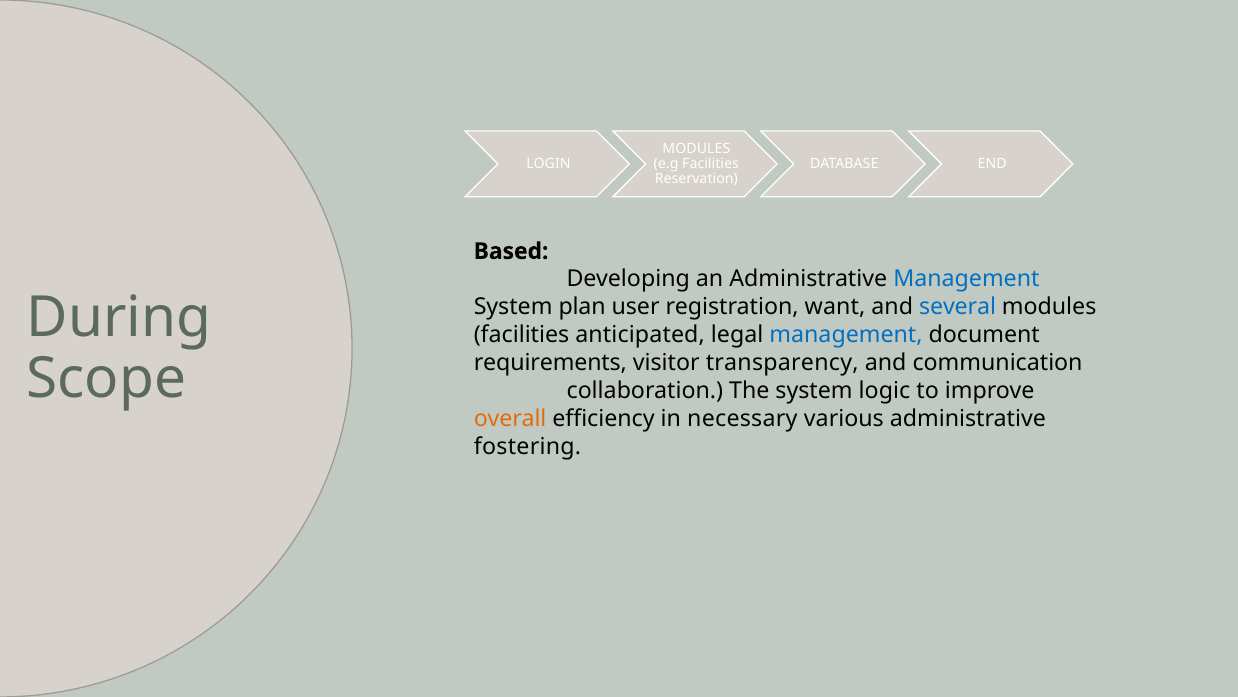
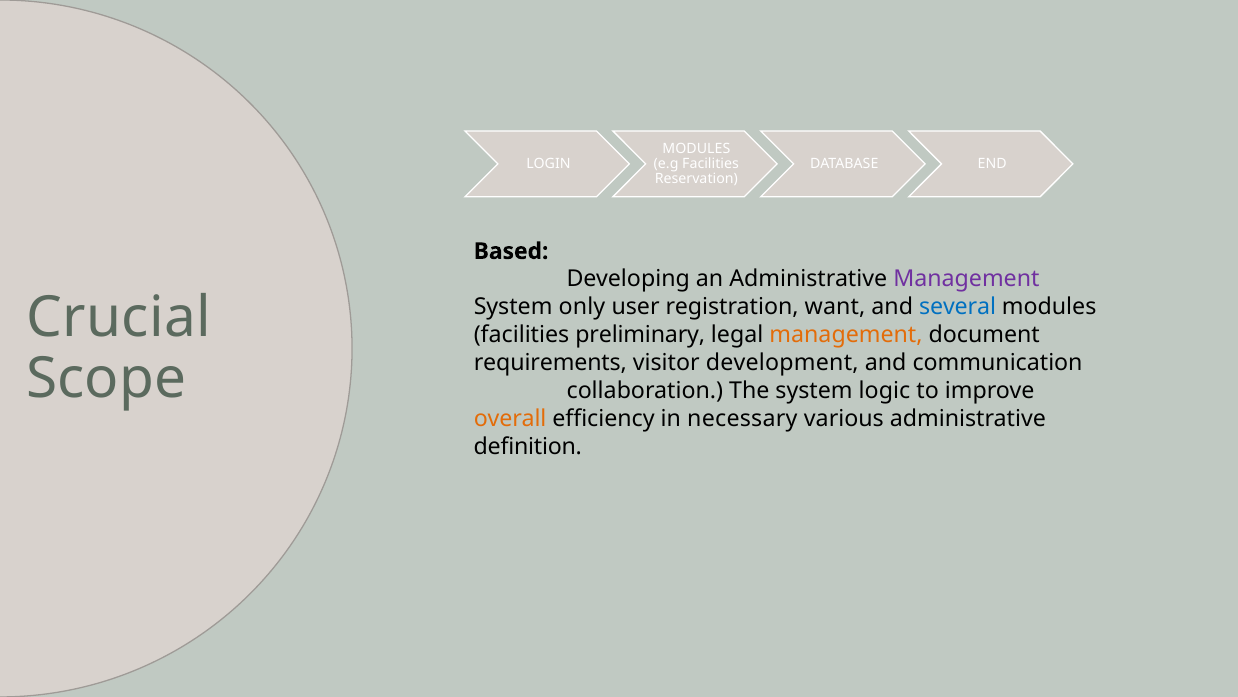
Management at (966, 279) colour: blue -> purple
plan: plan -> only
During: During -> Crucial
anticipated: anticipated -> preliminary
management at (846, 335) colour: blue -> orange
transparency: transparency -> development
fostering: fostering -> definition
